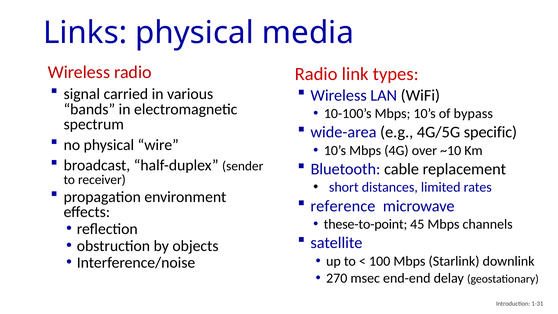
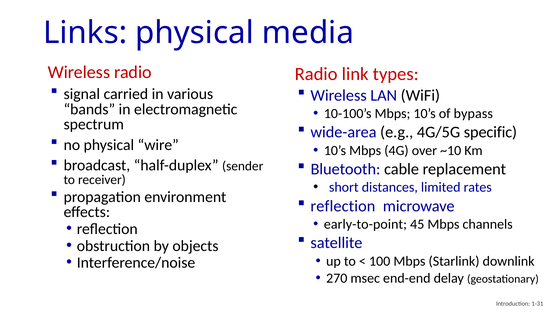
reference at (343, 206): reference -> reflection
these-to-point: these-to-point -> early-to-point
